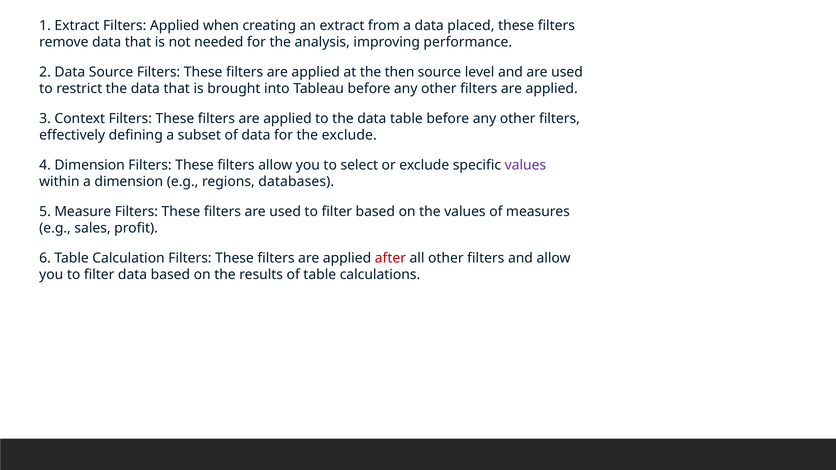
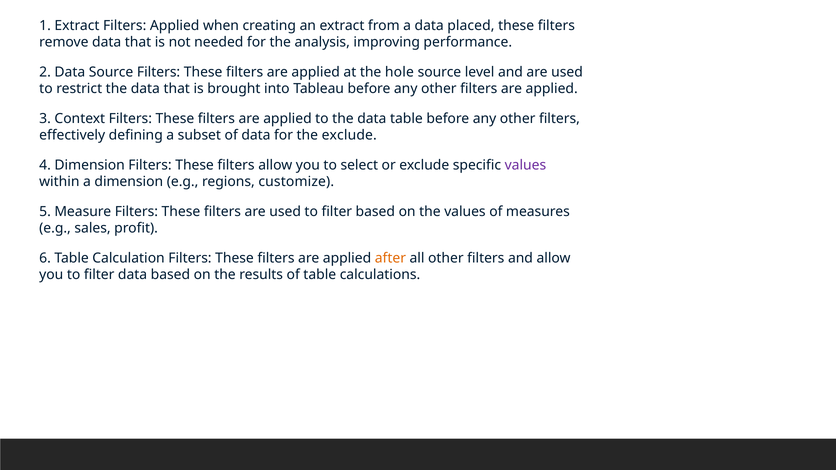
then: then -> hole
databases: databases -> customize
after colour: red -> orange
